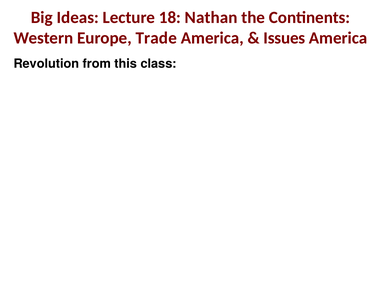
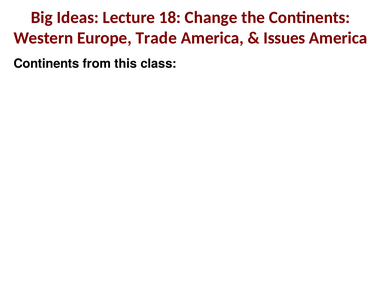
Nathan: Nathan -> Change
Revolution at (46, 64): Revolution -> Continents
